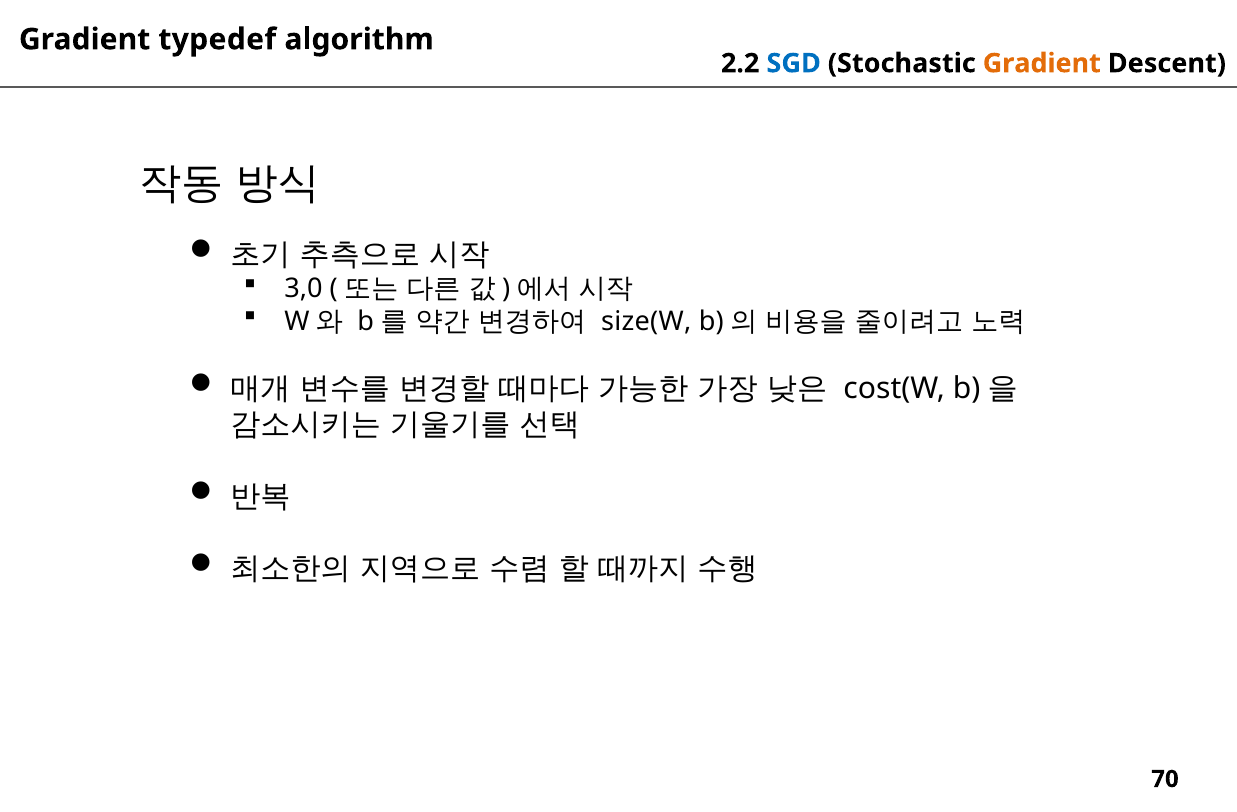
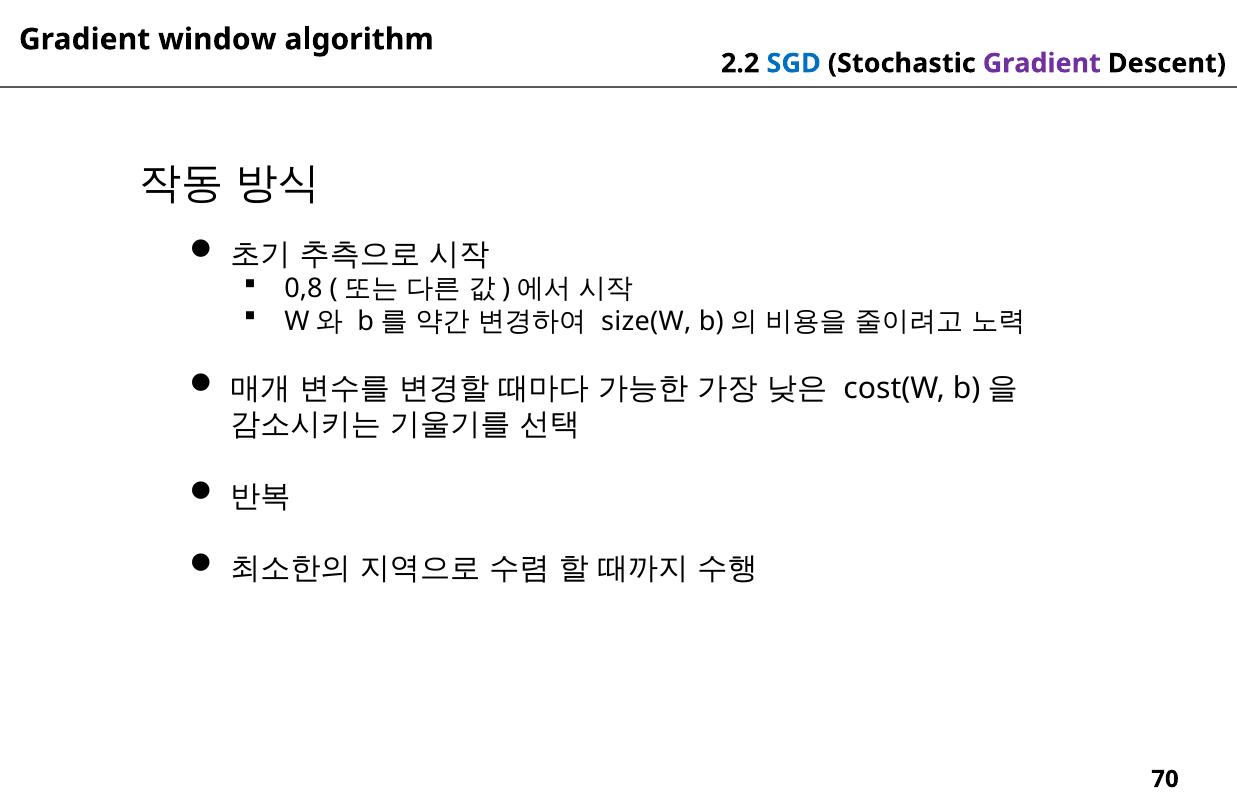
typedef: typedef -> window
Gradient at (1042, 63) colour: orange -> purple
3,0: 3,0 -> 0,8
